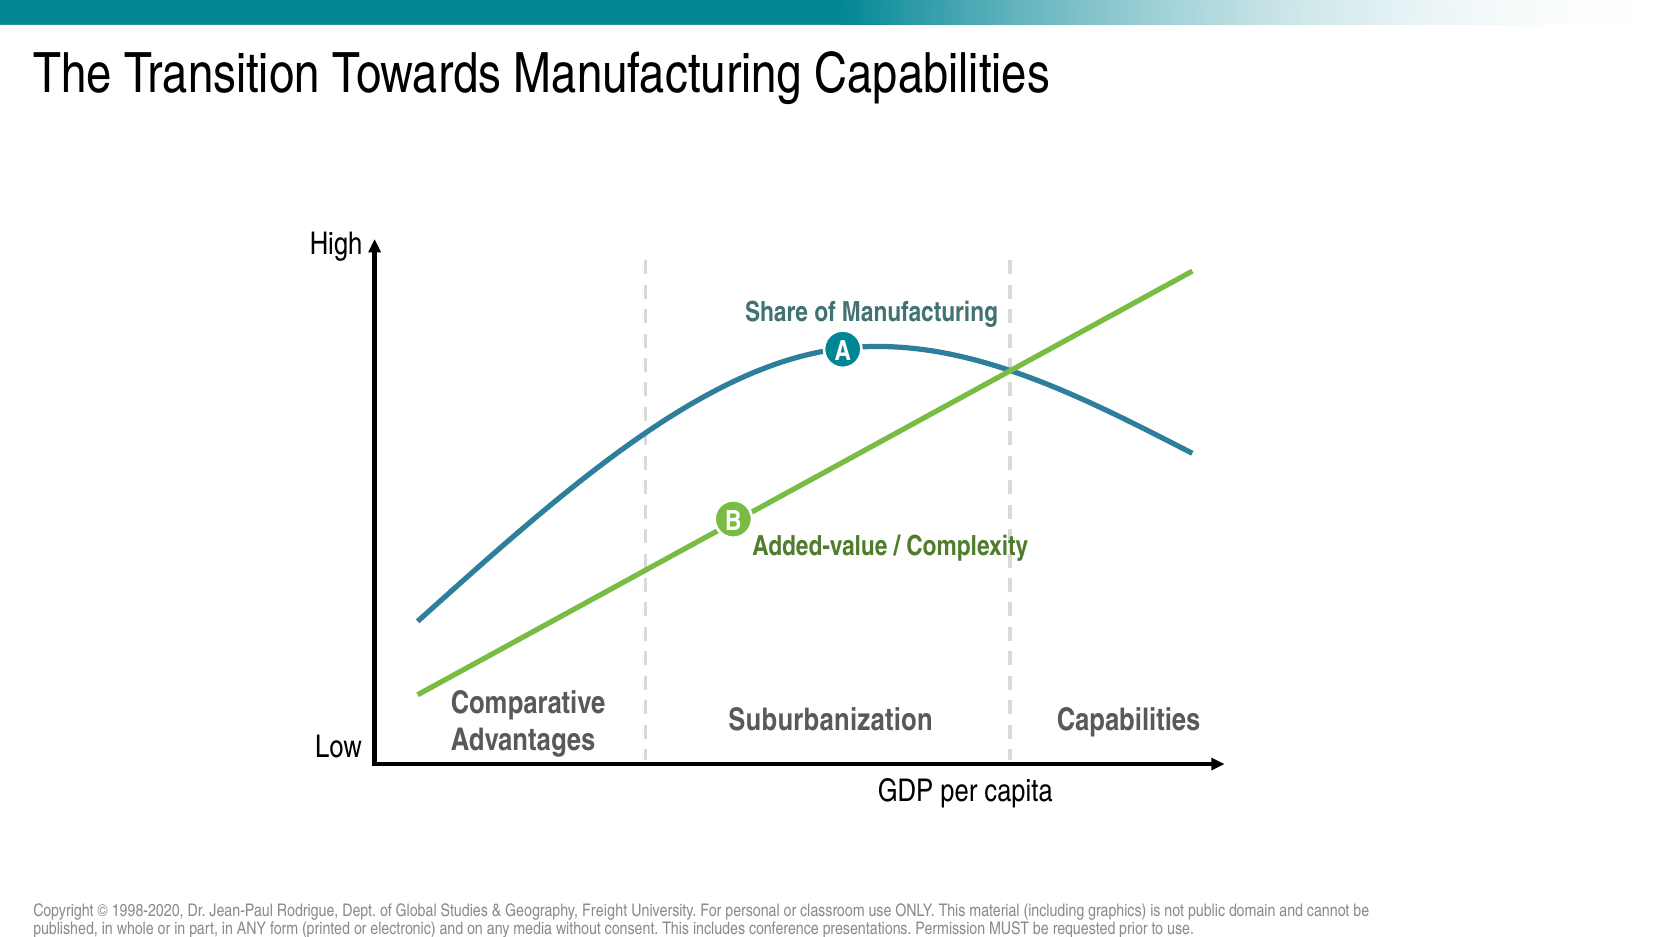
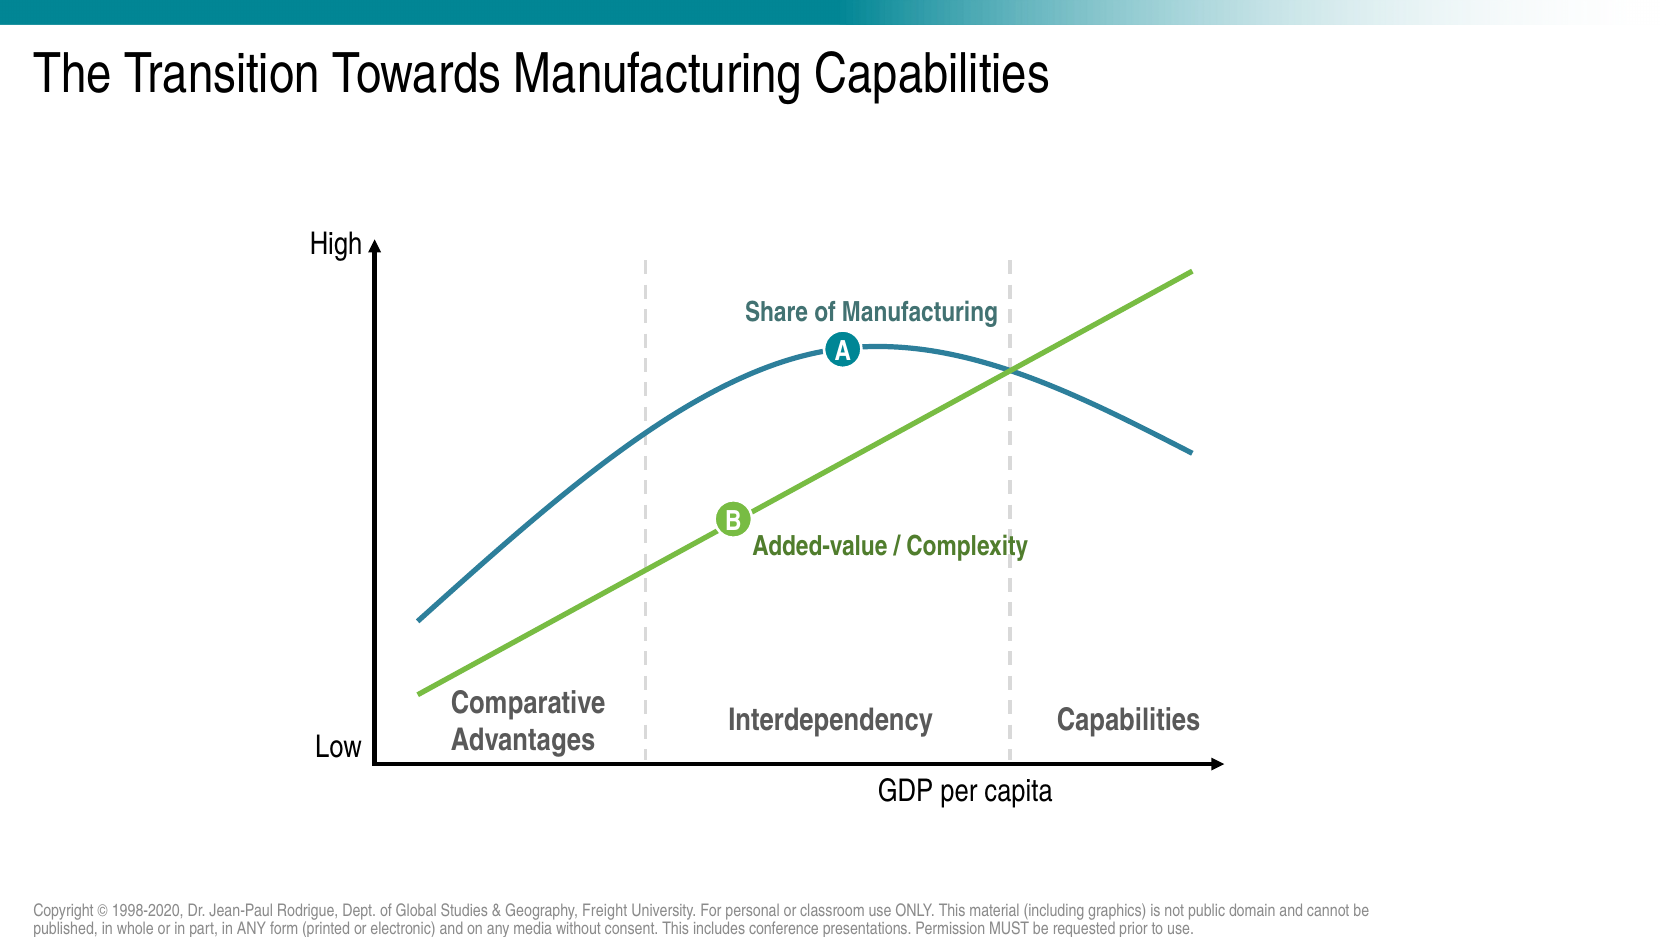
Suburbanization: Suburbanization -> Interdependency
